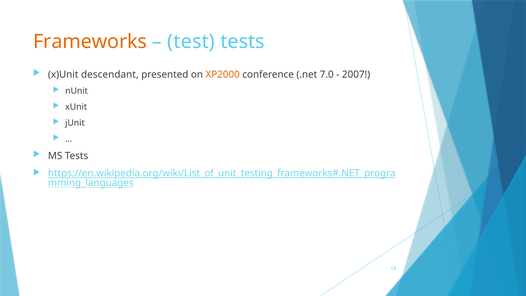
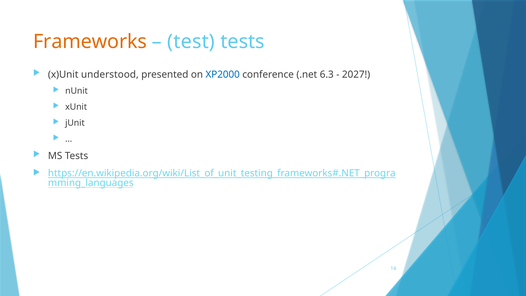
descendant: descendant -> understood
XP2000 colour: orange -> blue
7.0: 7.0 -> 6.3
2007: 2007 -> 2027
